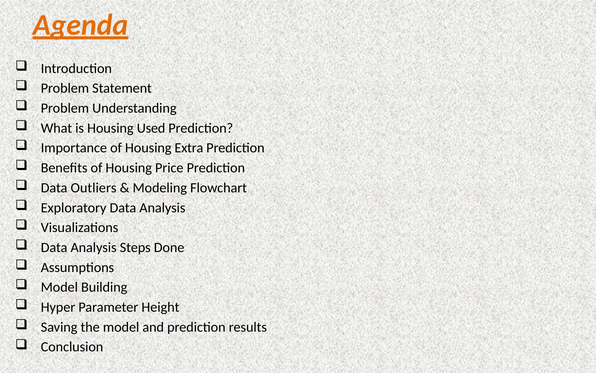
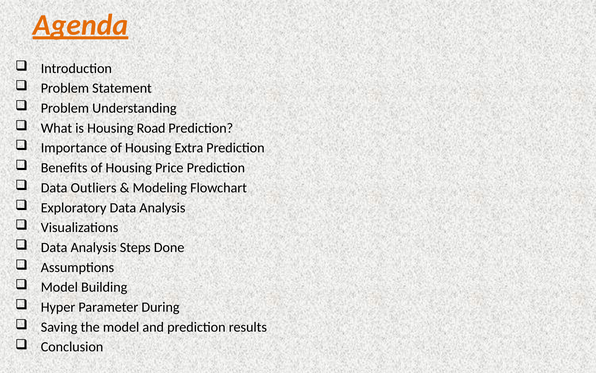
Used: Used -> Road
Height: Height -> During
